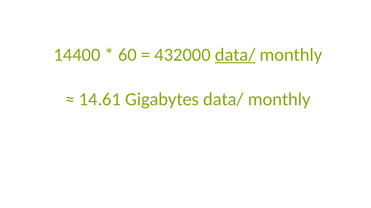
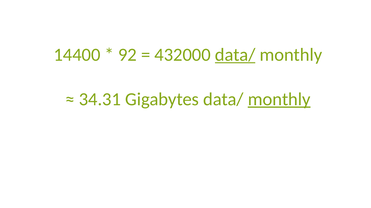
60: 60 -> 92
14.61: 14.61 -> 34.31
monthly at (279, 100) underline: none -> present
